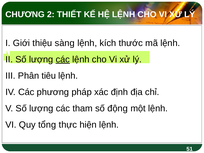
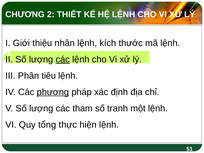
sàng: sàng -> nhân
phương underline: none -> present
động: động -> tranh
